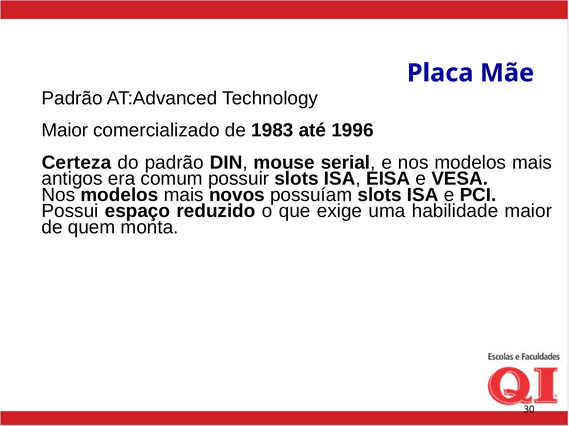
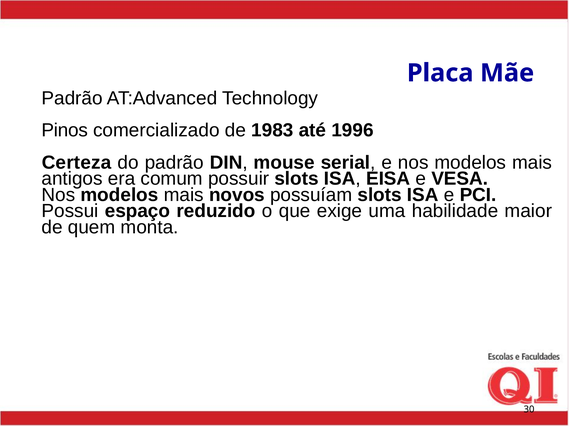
Maior at (65, 131): Maior -> Pinos
